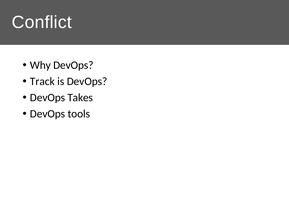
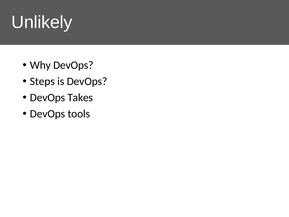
Conflict: Conflict -> Unlikely
Track: Track -> Steps
